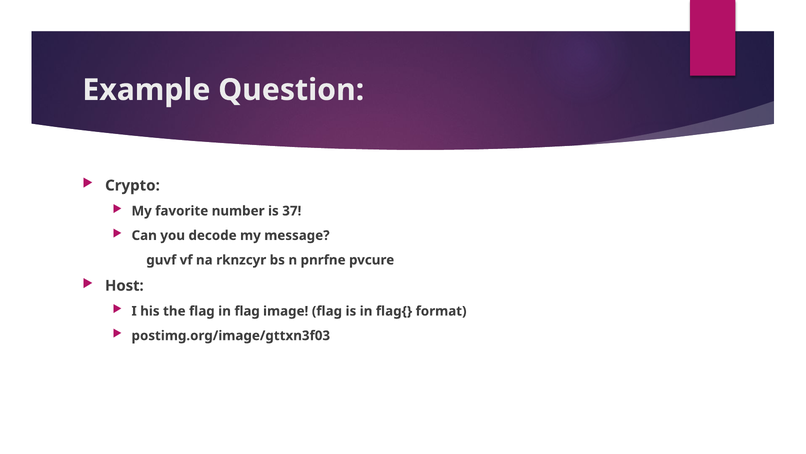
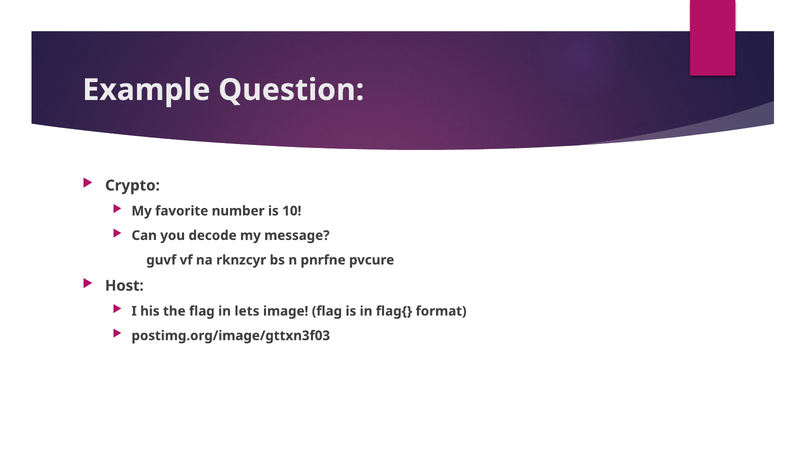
37: 37 -> 10
in flag: flag -> lets
